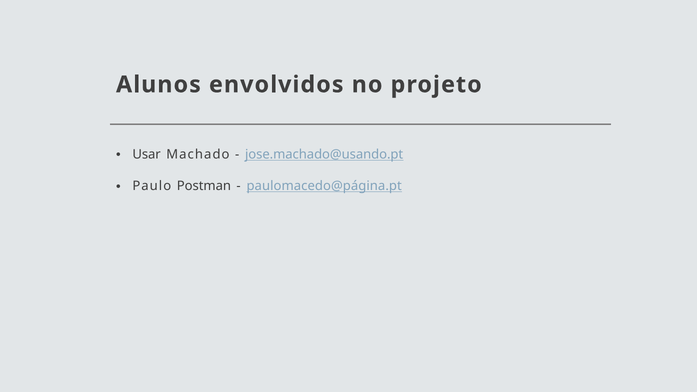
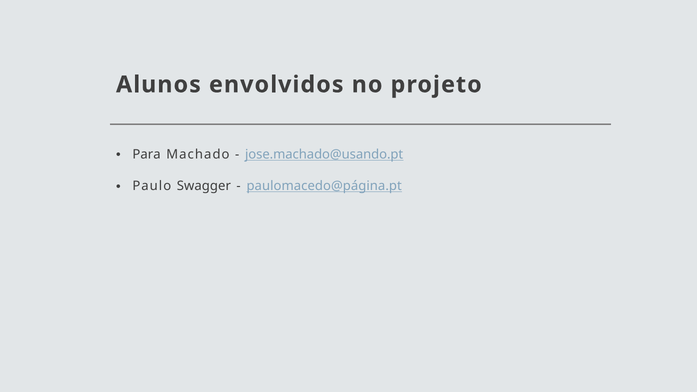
Usar: Usar -> Para
Postman: Postman -> Swagger
